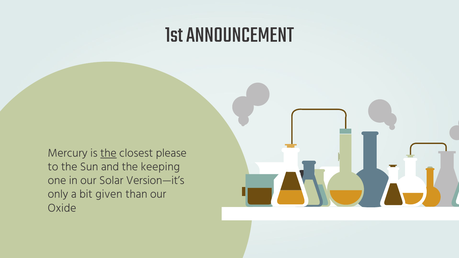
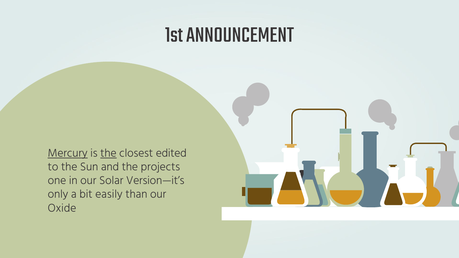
Mercury underline: none -> present
please: please -> edited
keeping: keeping -> projects
given: given -> easily
